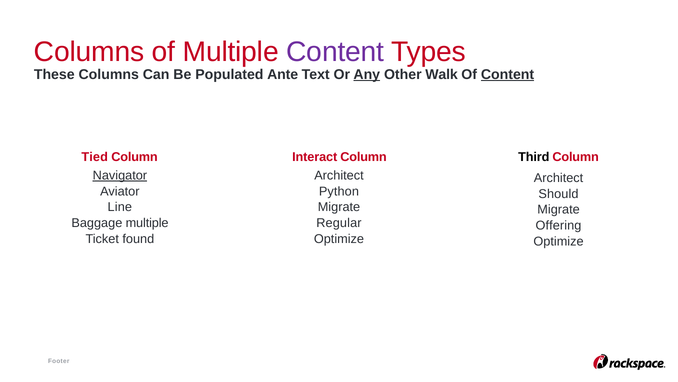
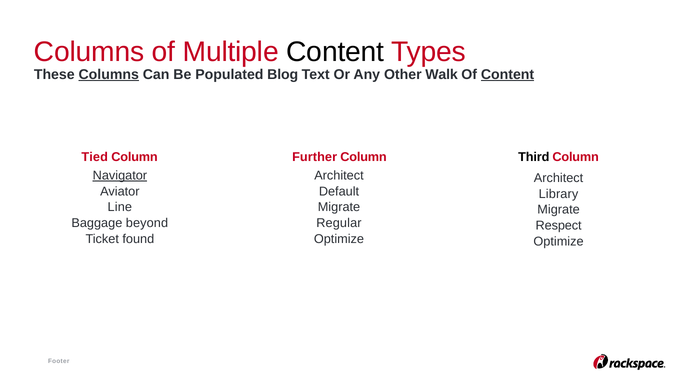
Content at (335, 52) colour: purple -> black
Columns at (109, 74) underline: none -> present
Ante: Ante -> Blog
Any underline: present -> none
Interact: Interact -> Further
Python: Python -> Default
Should: Should -> Library
Baggage multiple: multiple -> beyond
Offering: Offering -> Respect
